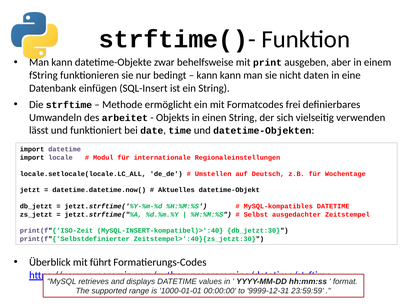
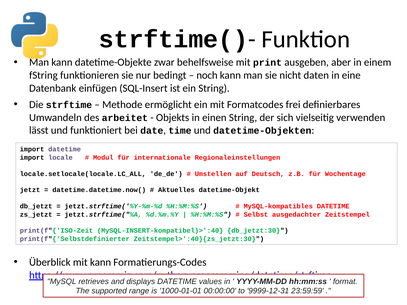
kann at (207, 75): kann -> noch
mit führt: führt -> kann
